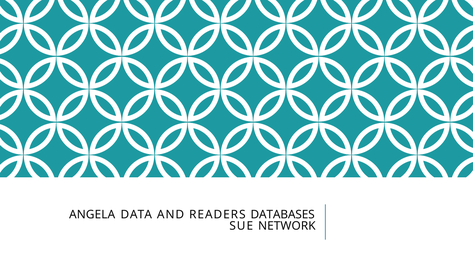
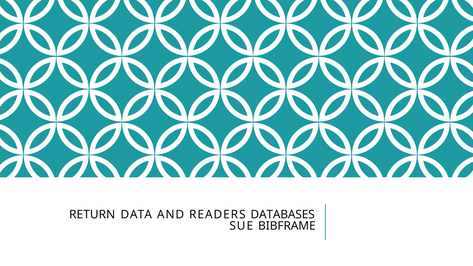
ANGELA: ANGELA -> RETURN
NETWORK: NETWORK -> BIBFRAME
